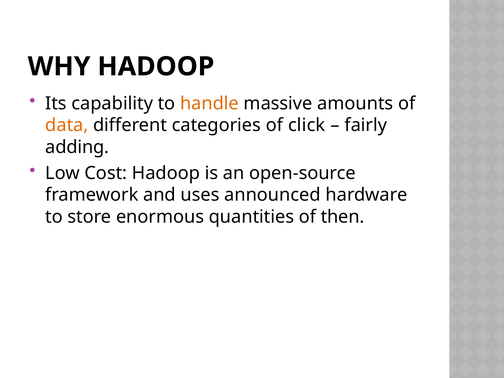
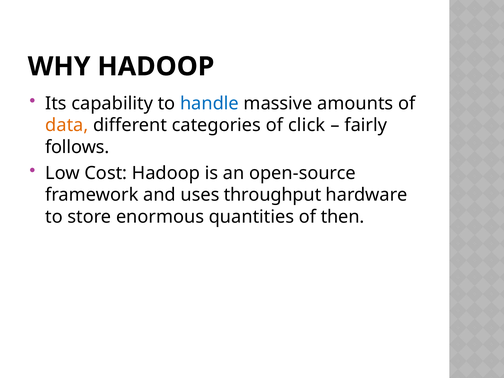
handle colour: orange -> blue
adding: adding -> follows
announced: announced -> throughput
